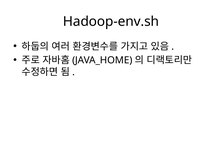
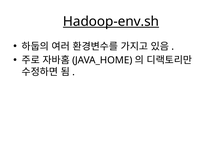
Hadoop-env.sh underline: none -> present
